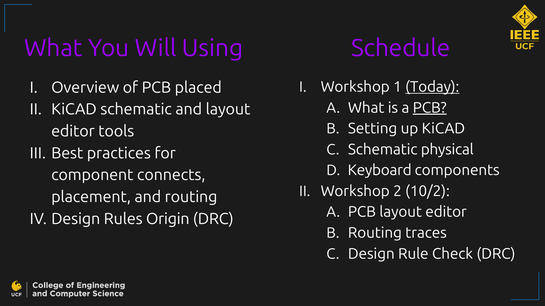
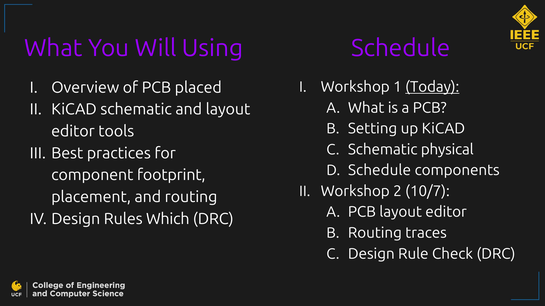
PCB at (430, 108) underline: present -> none
Keyboard at (380, 171): Keyboard -> Schedule
connects: connects -> footprint
10/2: 10/2 -> 10/7
Origin: Origin -> Which
